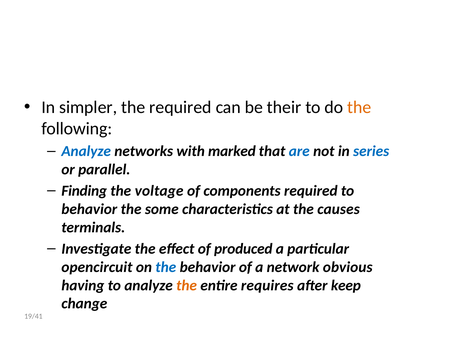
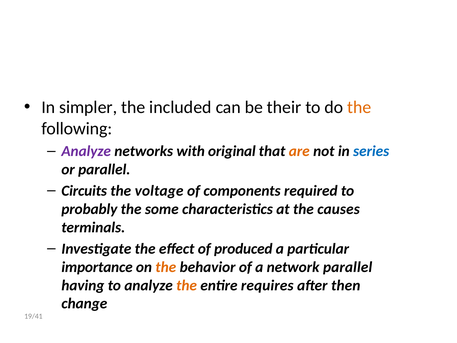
the required: required -> included
Analyze at (86, 151) colour: blue -> purple
marked: marked -> original
are colour: blue -> orange
Finding: Finding -> Circuits
behavior at (89, 209): behavior -> probably
opencircuit: opencircuit -> importance
the at (166, 267) colour: blue -> orange
network obvious: obvious -> parallel
keep: keep -> then
